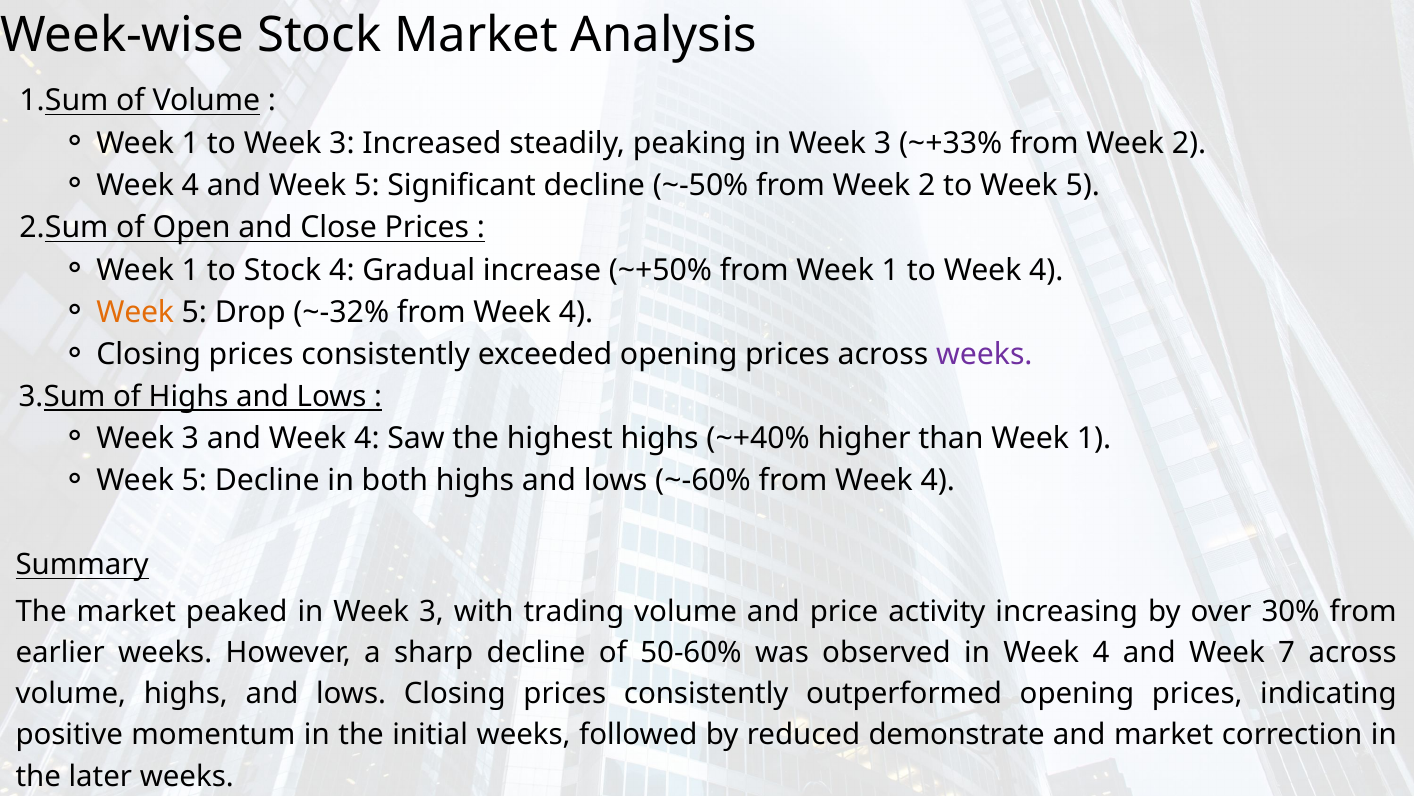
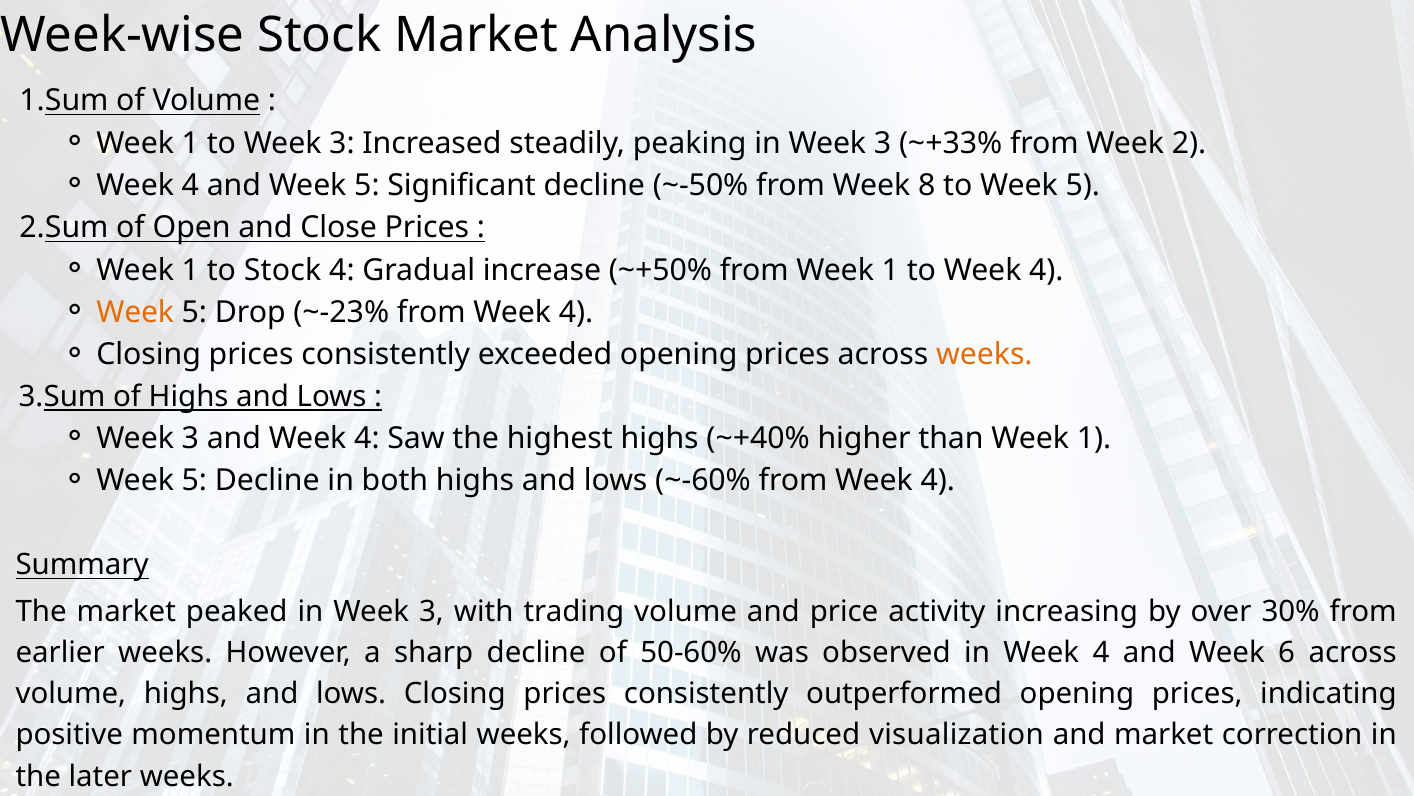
~-50% from Week 2: 2 -> 8
~-32%: ~-32% -> ~-23%
weeks at (984, 355) colour: purple -> orange
7: 7 -> 6
demonstrate: demonstrate -> visualization
